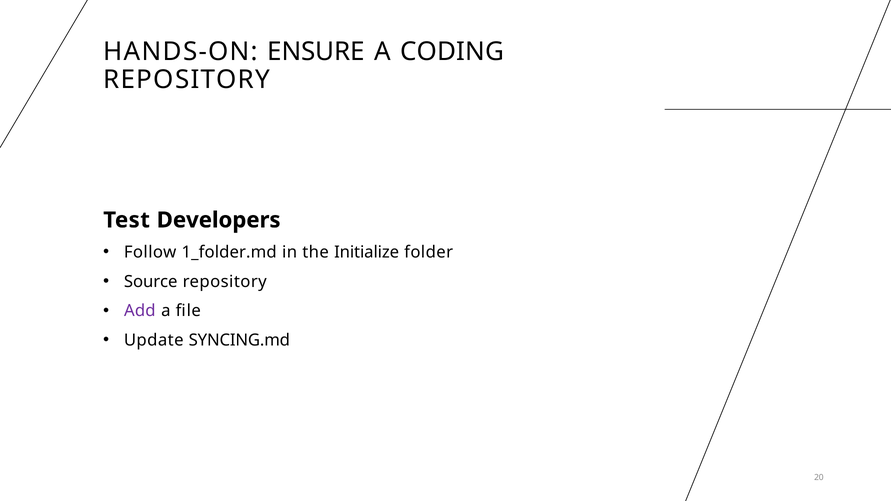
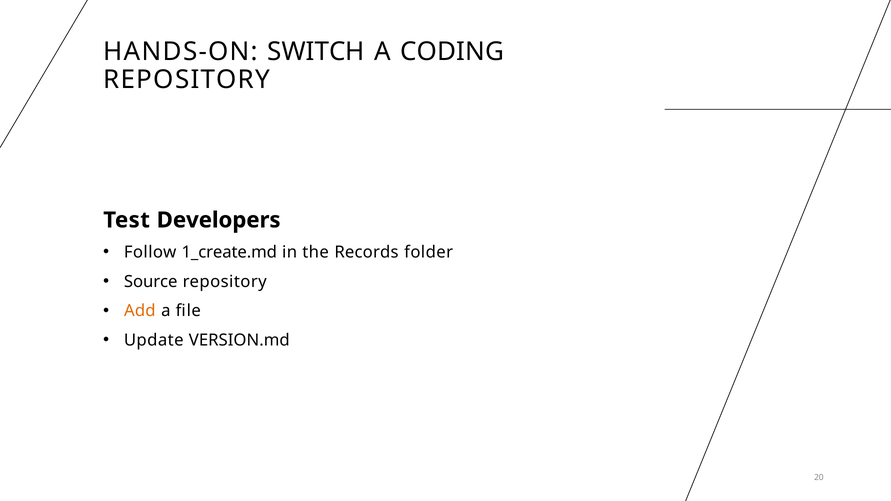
ENSURE: ENSURE -> SWITCH
1_folder.md: 1_folder.md -> 1_create.md
Initialize: Initialize -> Records
Add colour: purple -> orange
SYNCING.md: SYNCING.md -> VERSION.md
